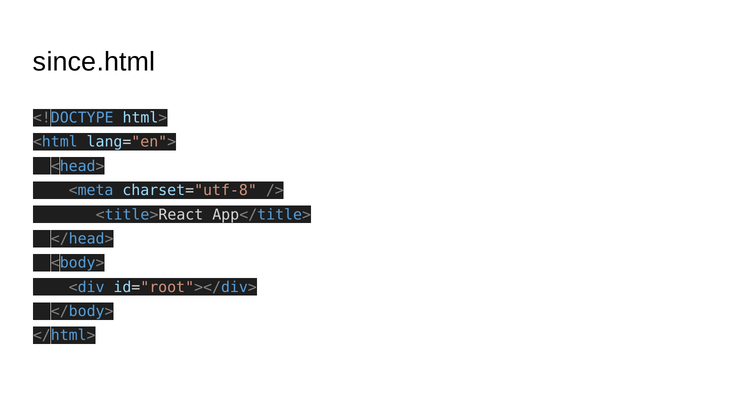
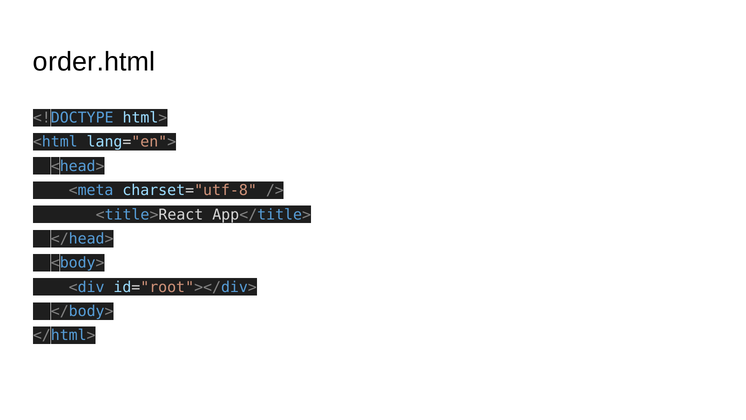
since.html: since.html -> order.html
